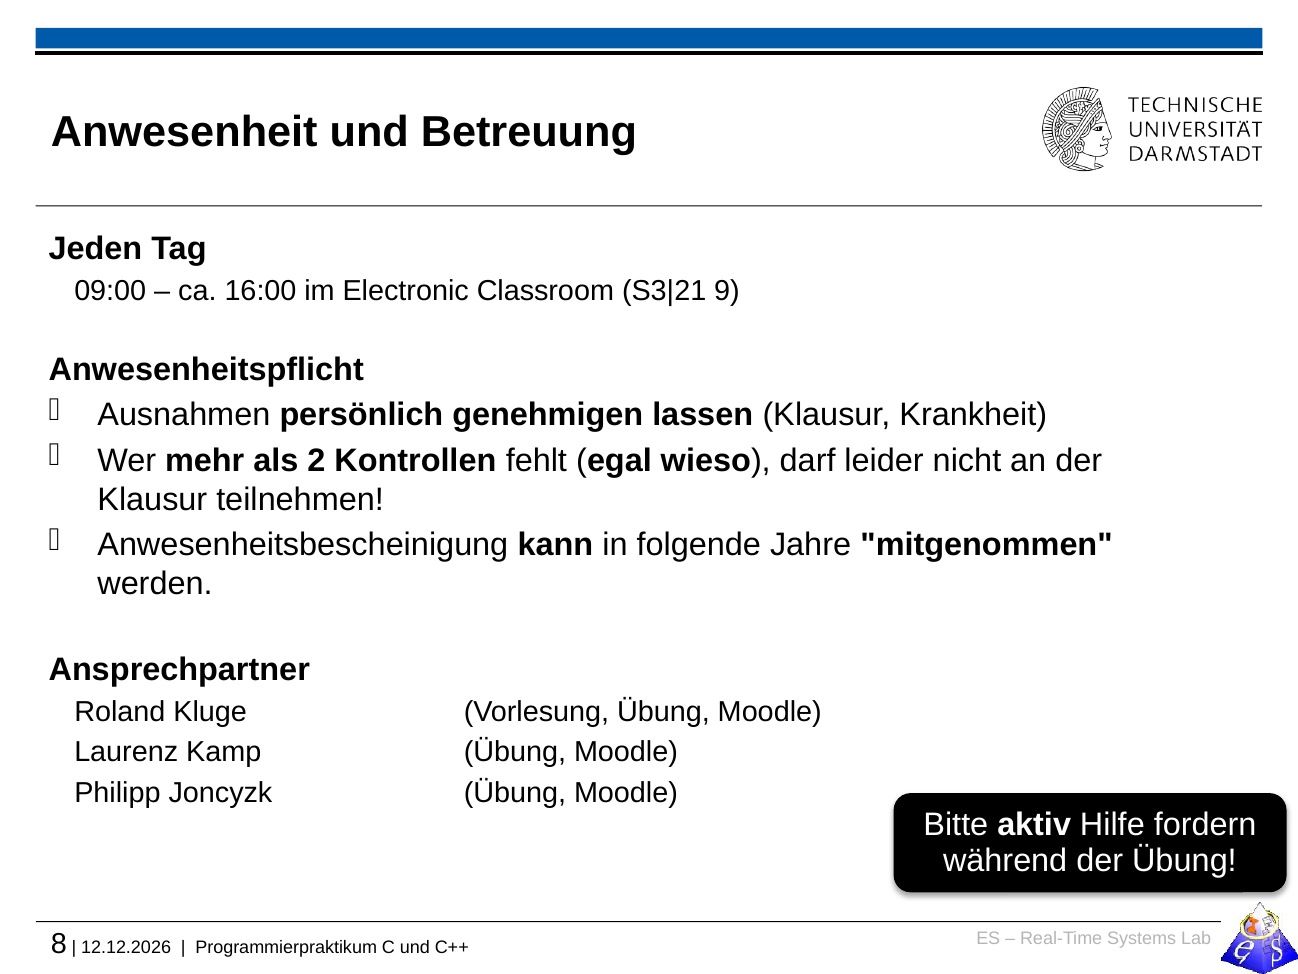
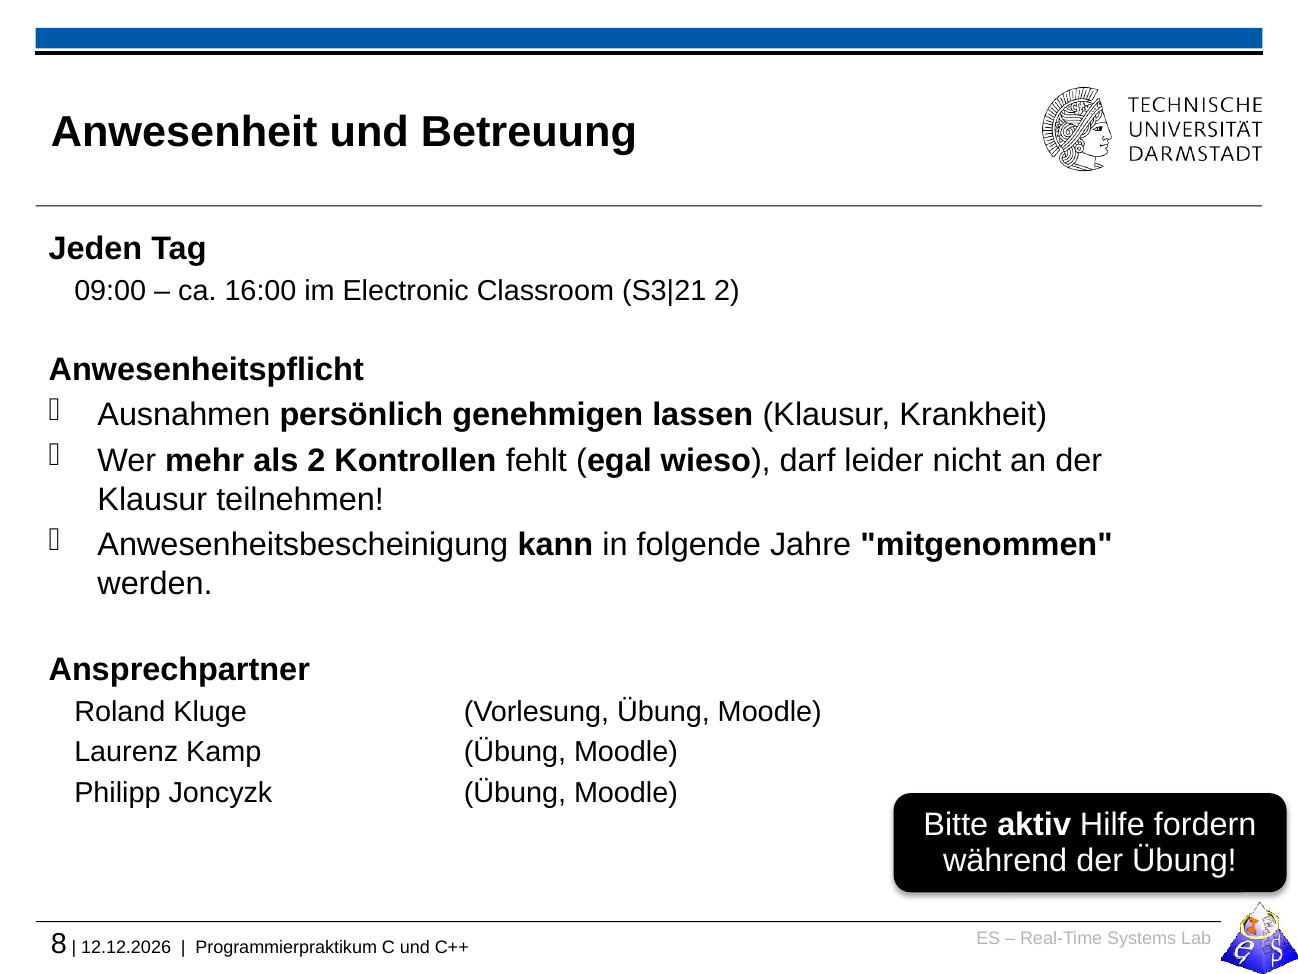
9 at (727, 291): 9 -> 2
